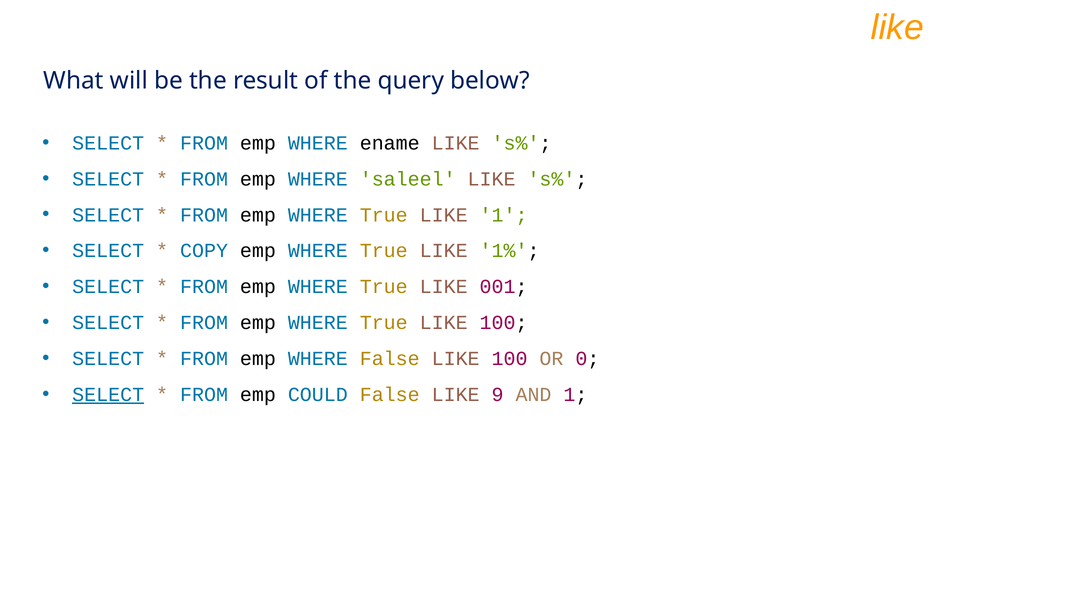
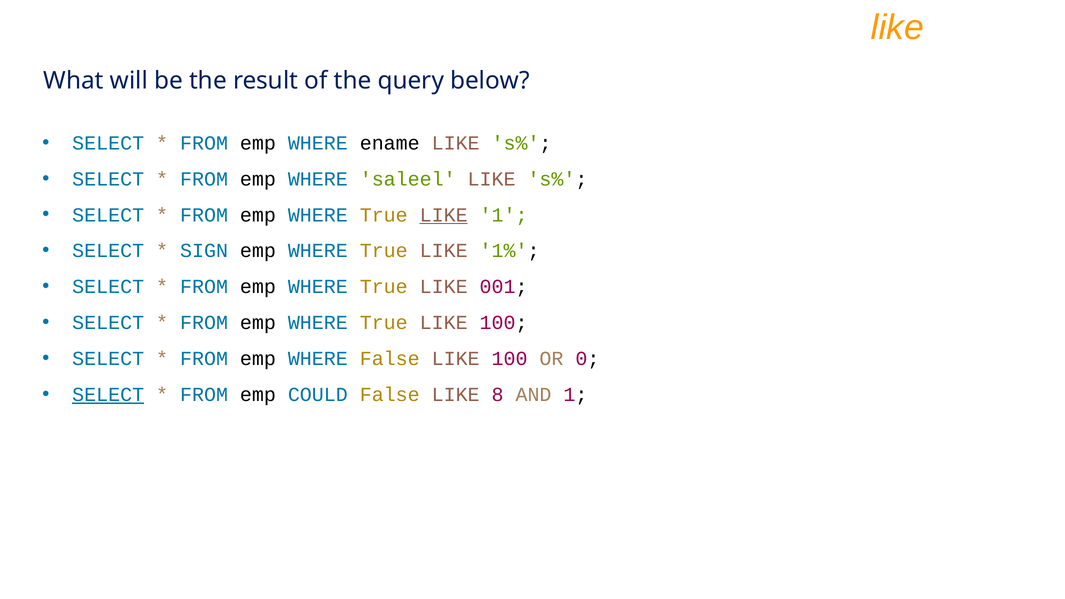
LIKE at (444, 215) underline: none -> present
COPY: COPY -> SIGN
9: 9 -> 8
